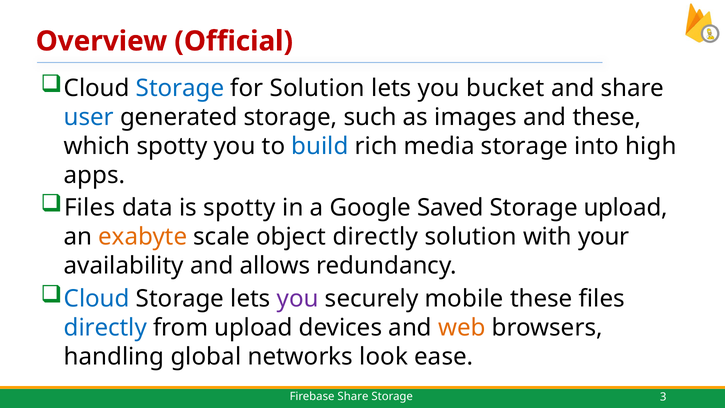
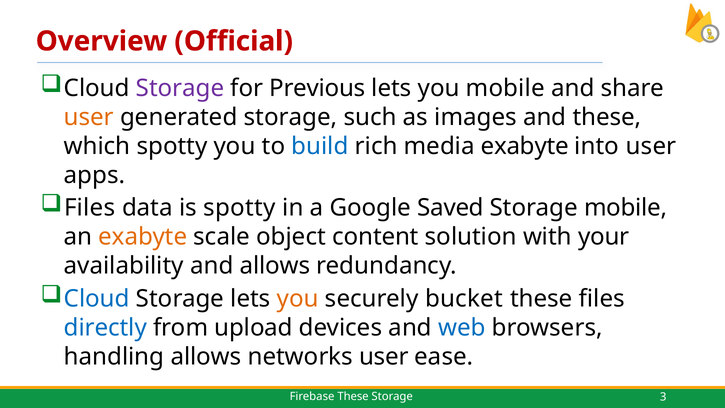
Storage at (180, 88) colour: blue -> purple
for Solution: Solution -> Previous
you bucket: bucket -> mobile
user at (89, 117) colour: blue -> orange
media storage: storage -> exabyte
into high: high -> user
Storage upload: upload -> mobile
object directly: directly -> content
you at (298, 299) colour: purple -> orange
mobile: mobile -> bucket
web colour: orange -> blue
handling global: global -> allows
networks look: look -> user
Firebase Share: Share -> These
